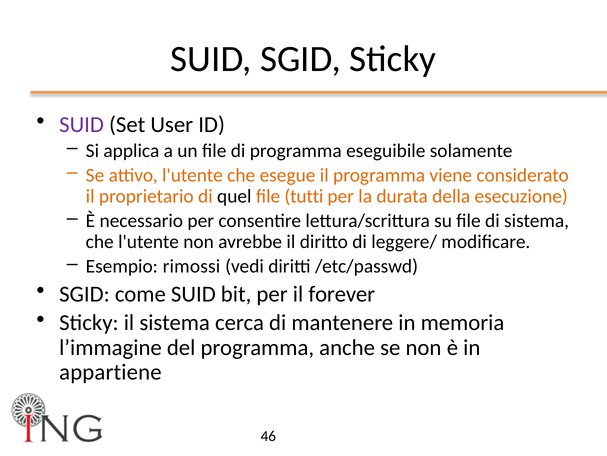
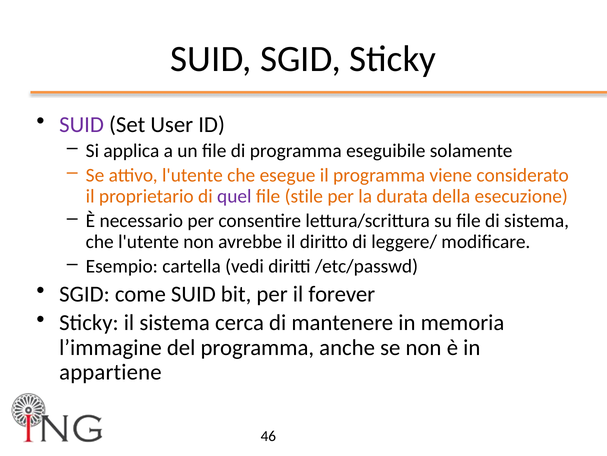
quel colour: black -> purple
tutti: tutti -> stile
rimossi: rimossi -> cartella
